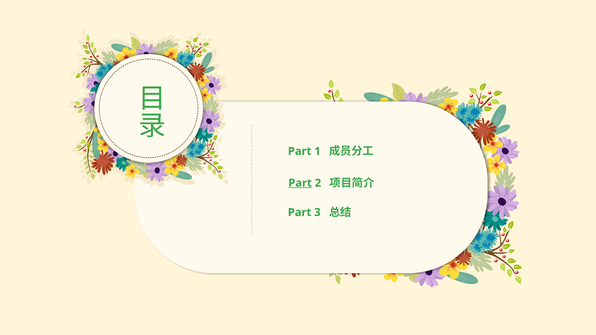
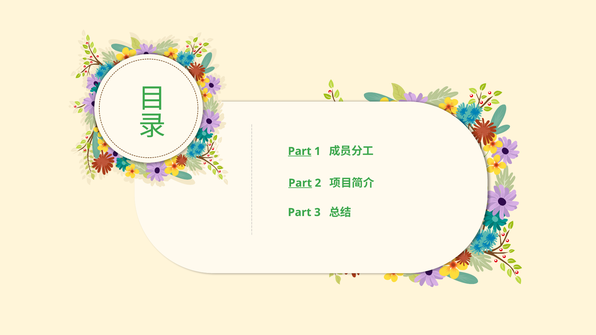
Part at (300, 151) underline: none -> present
